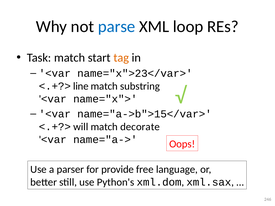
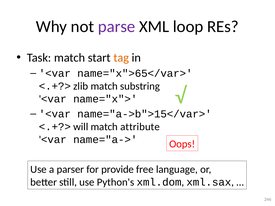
parse colour: blue -> purple
name="x">23</var>: name="x">23</var> -> name="x">65</var>
line: line -> zlib
decorate: decorate -> attribute
